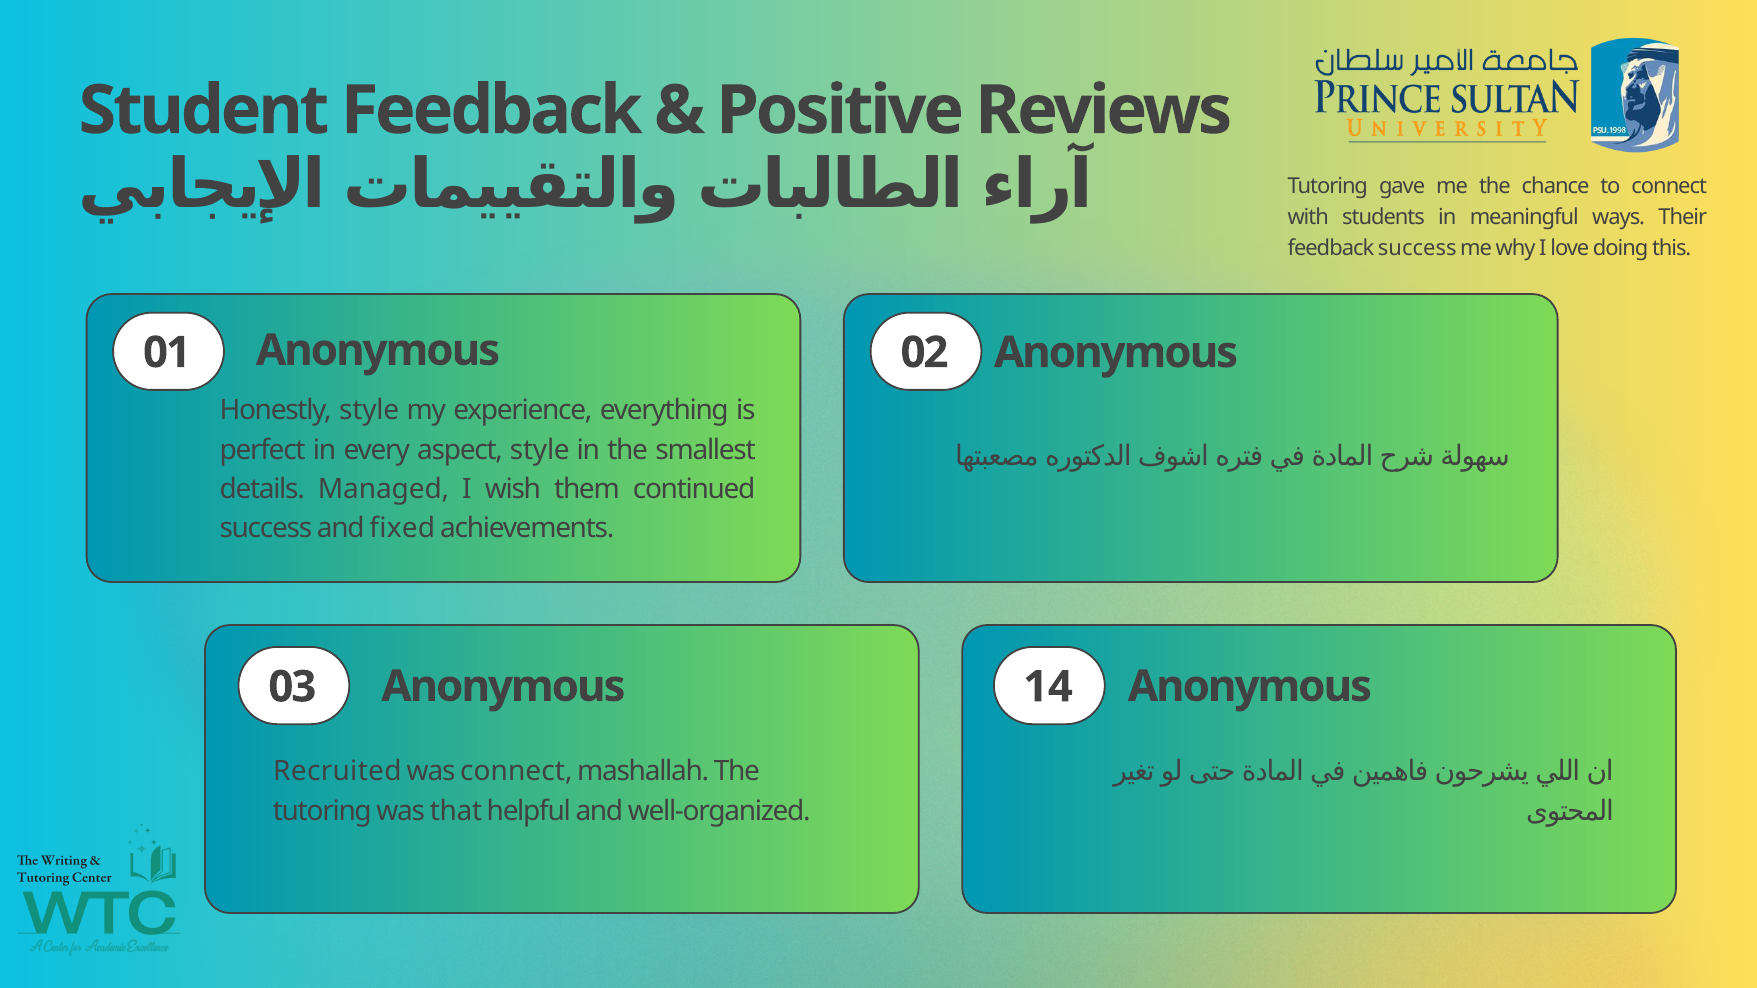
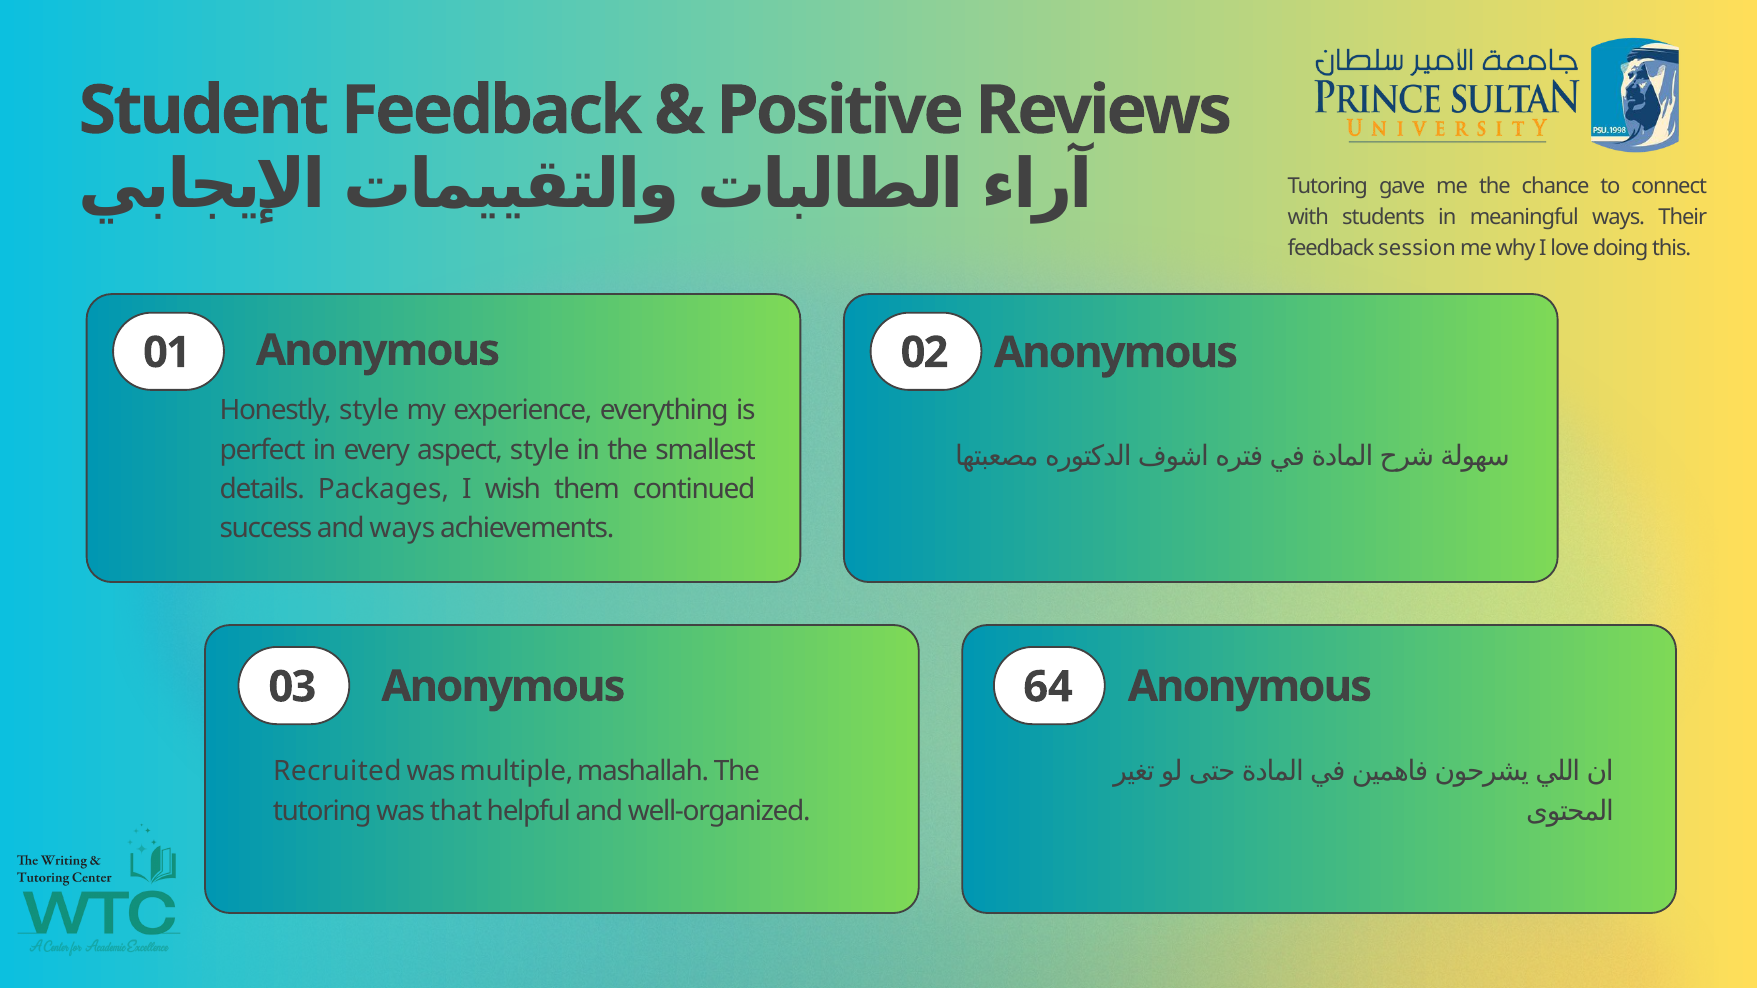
feedback success: success -> session
Managed: Managed -> Packages
and fixed: fixed -> ways
14: 14 -> 64
was connect: connect -> multiple
